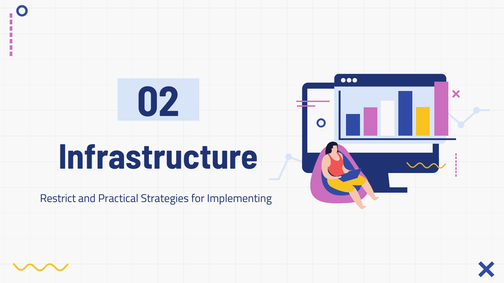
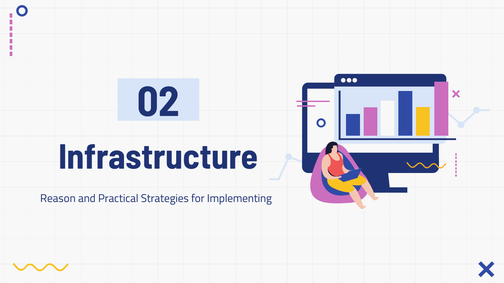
Restrict: Restrict -> Reason
